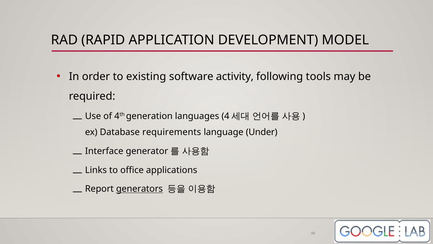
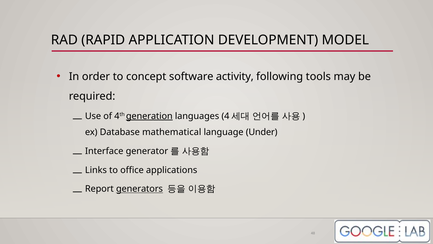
existing: existing -> concept
generation underline: none -> present
requirements: requirements -> mathematical
